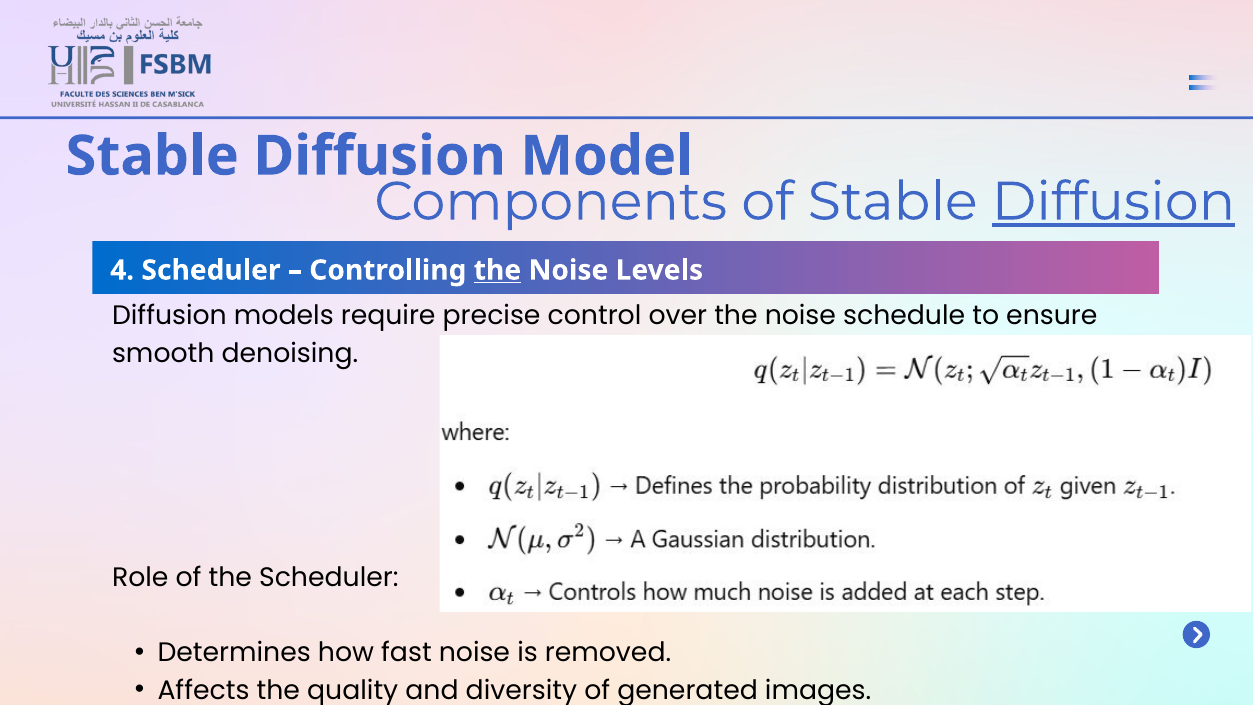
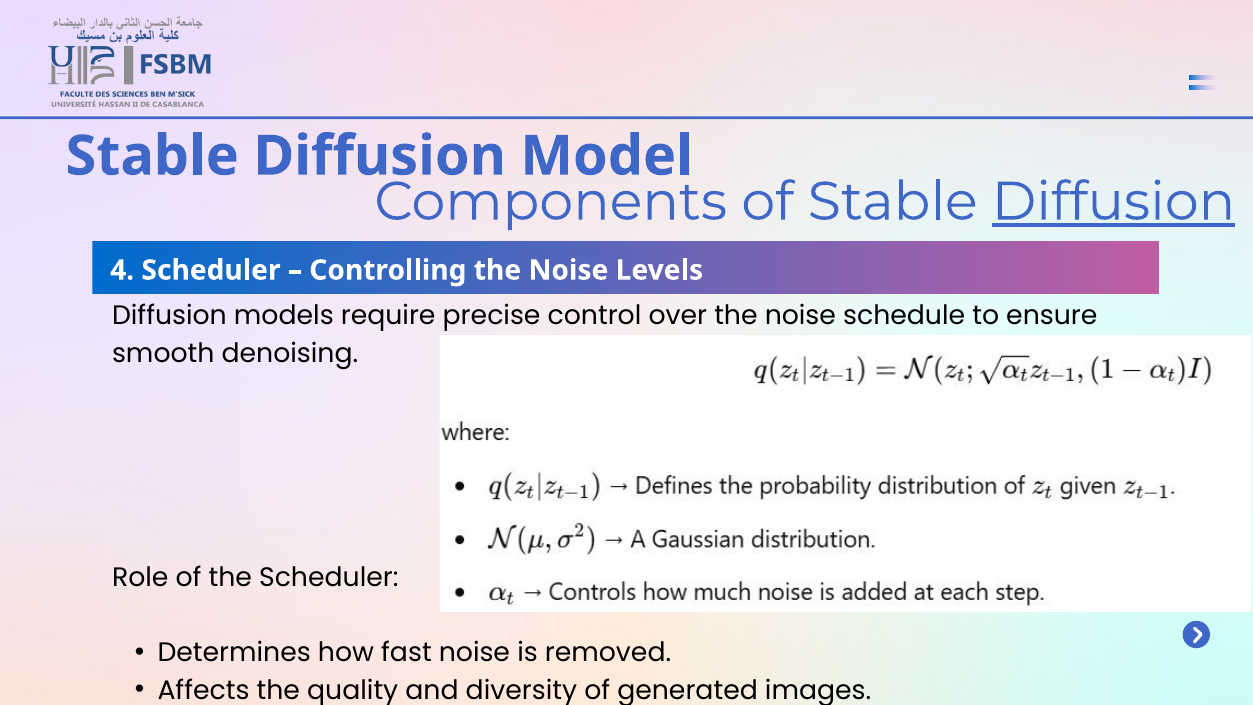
the at (497, 270) underline: present -> none
